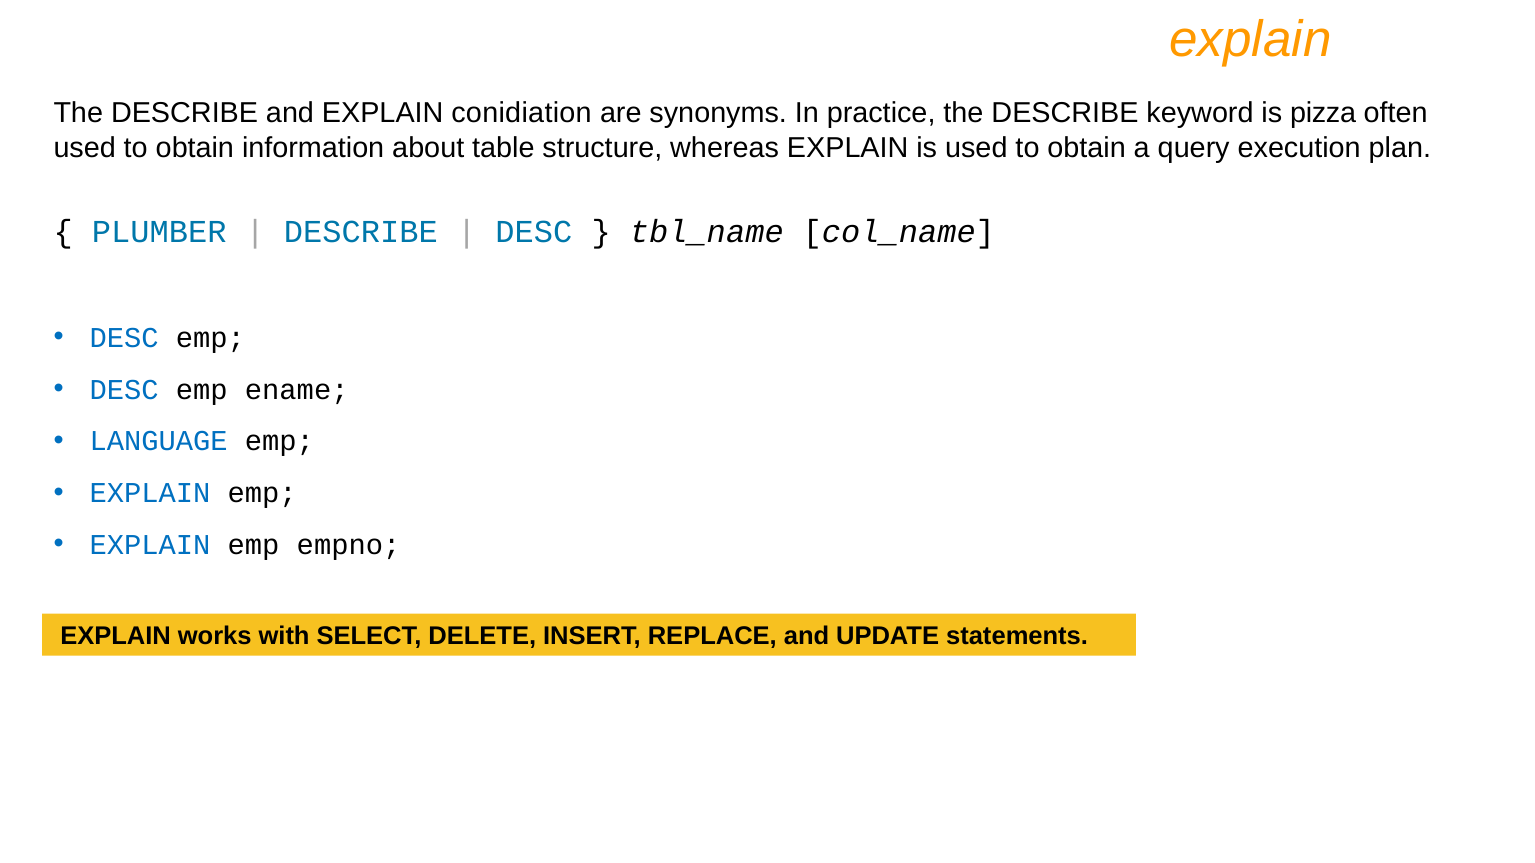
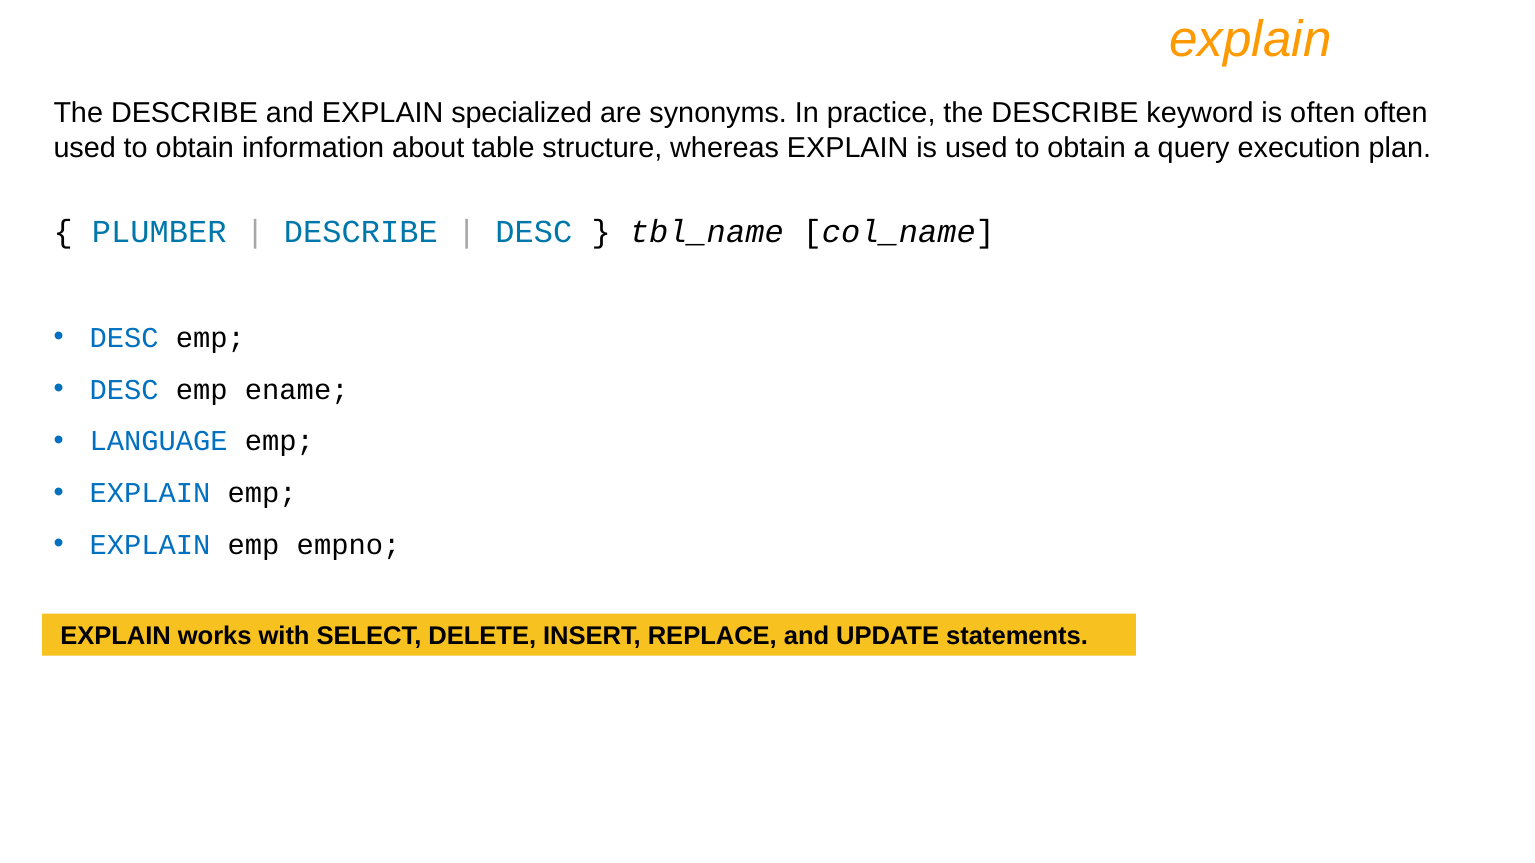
conidiation: conidiation -> specialized
is pizza: pizza -> often
